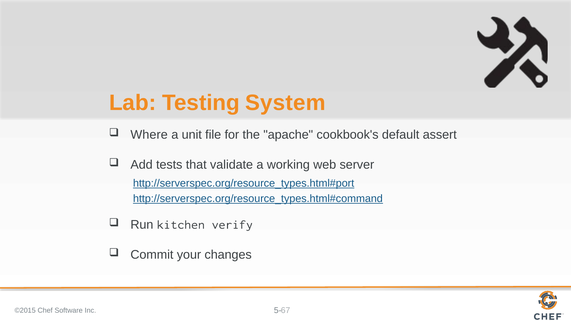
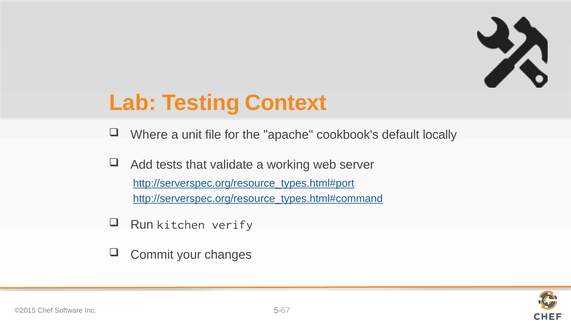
System: System -> Context
assert: assert -> locally
